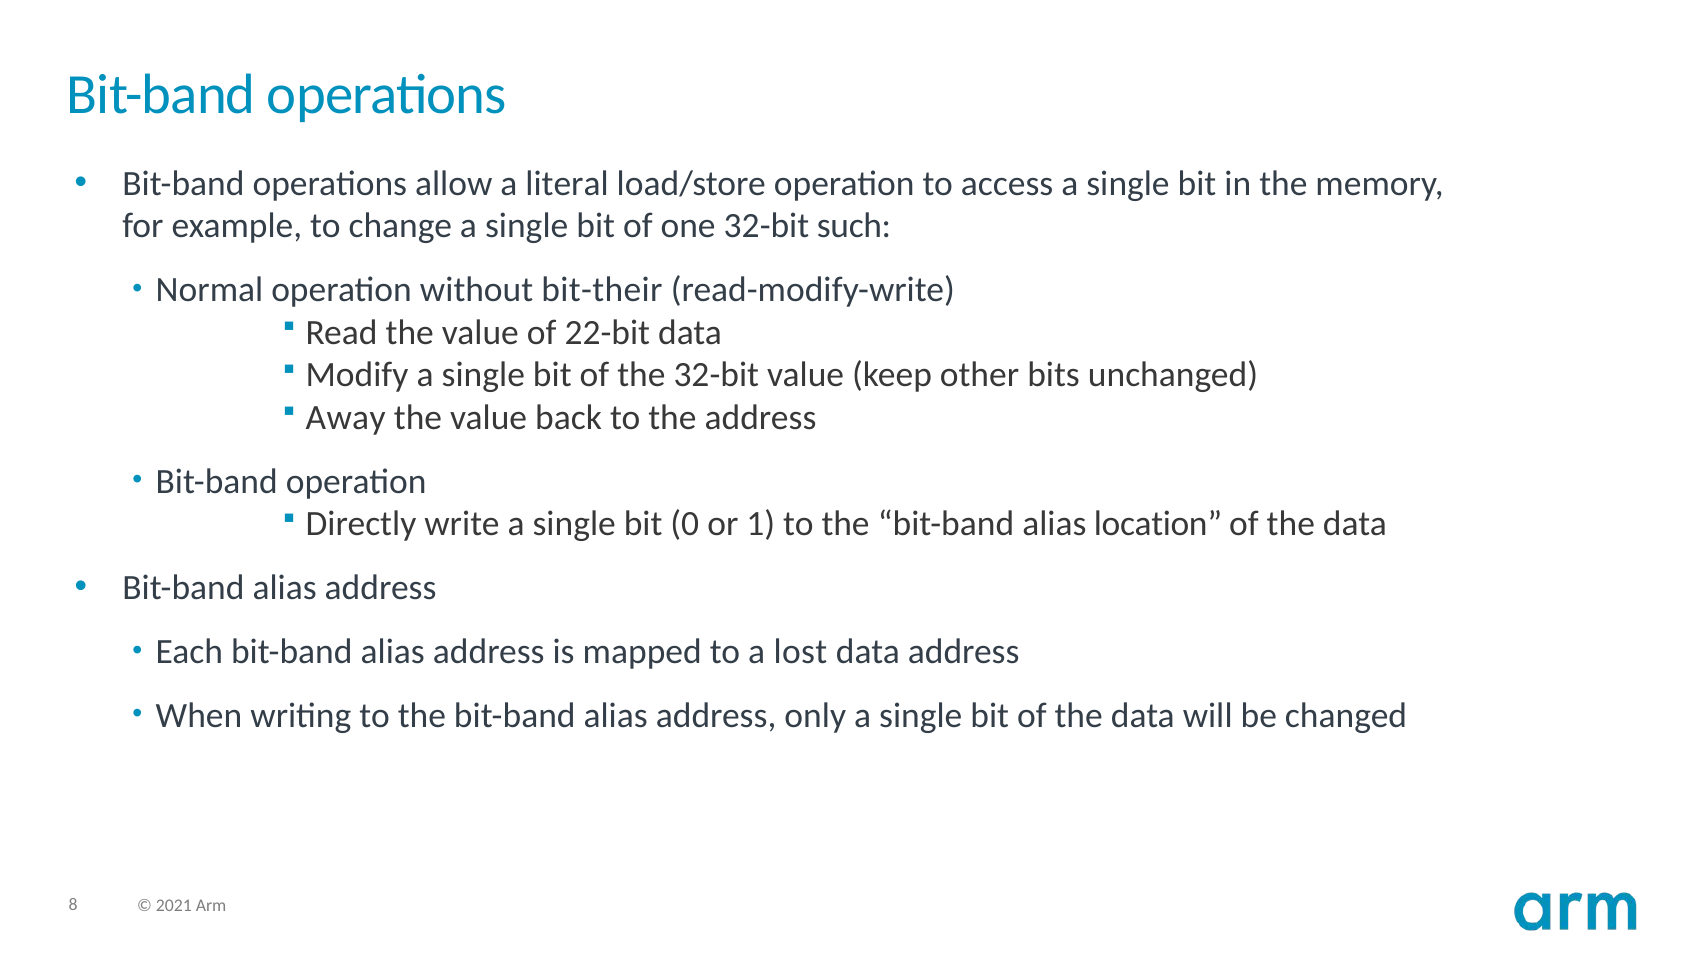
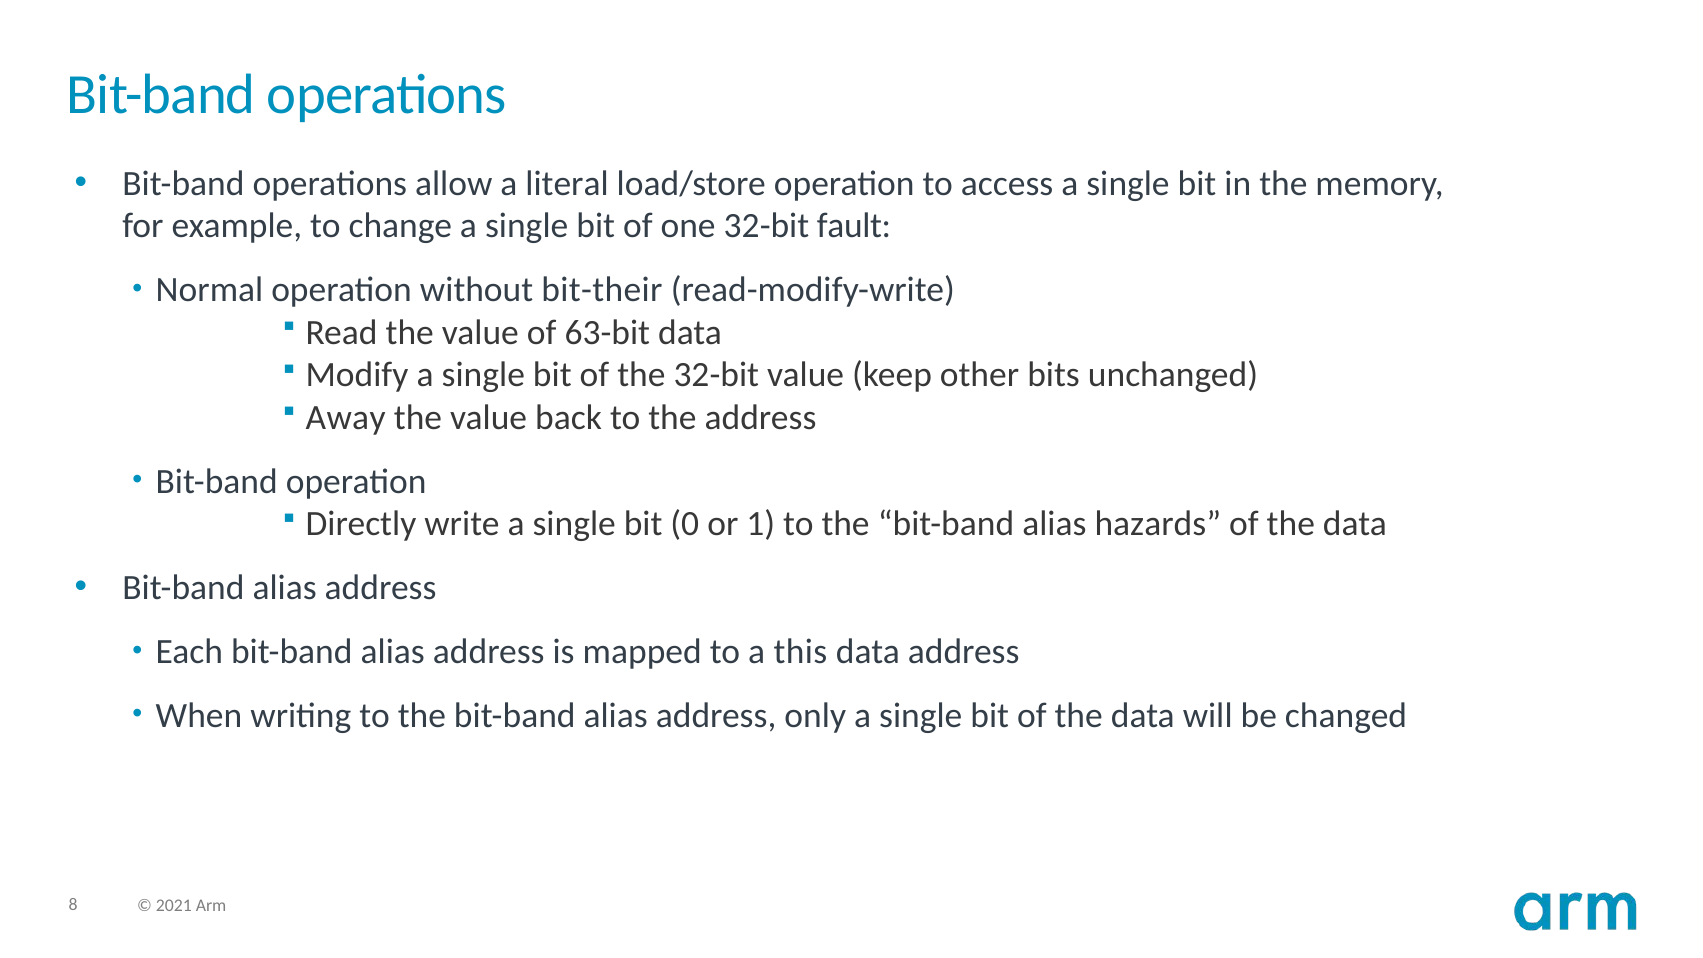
such: such -> fault
22-bit: 22-bit -> 63-bit
location: location -> hazards
lost: lost -> this
